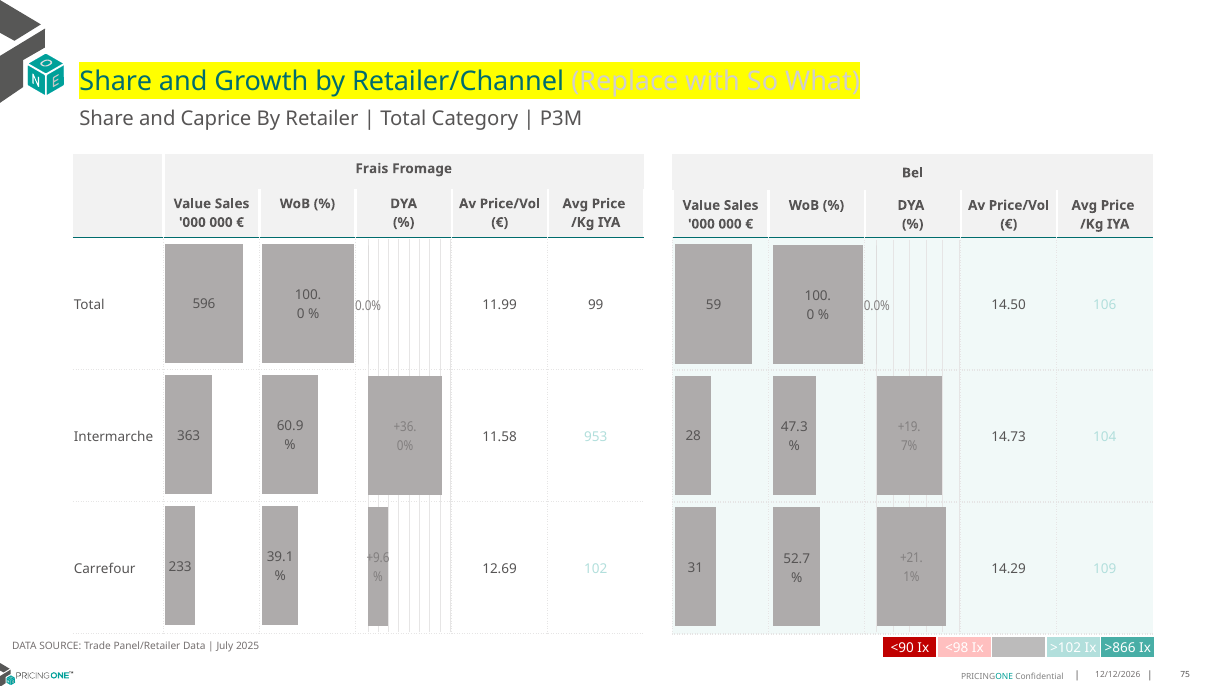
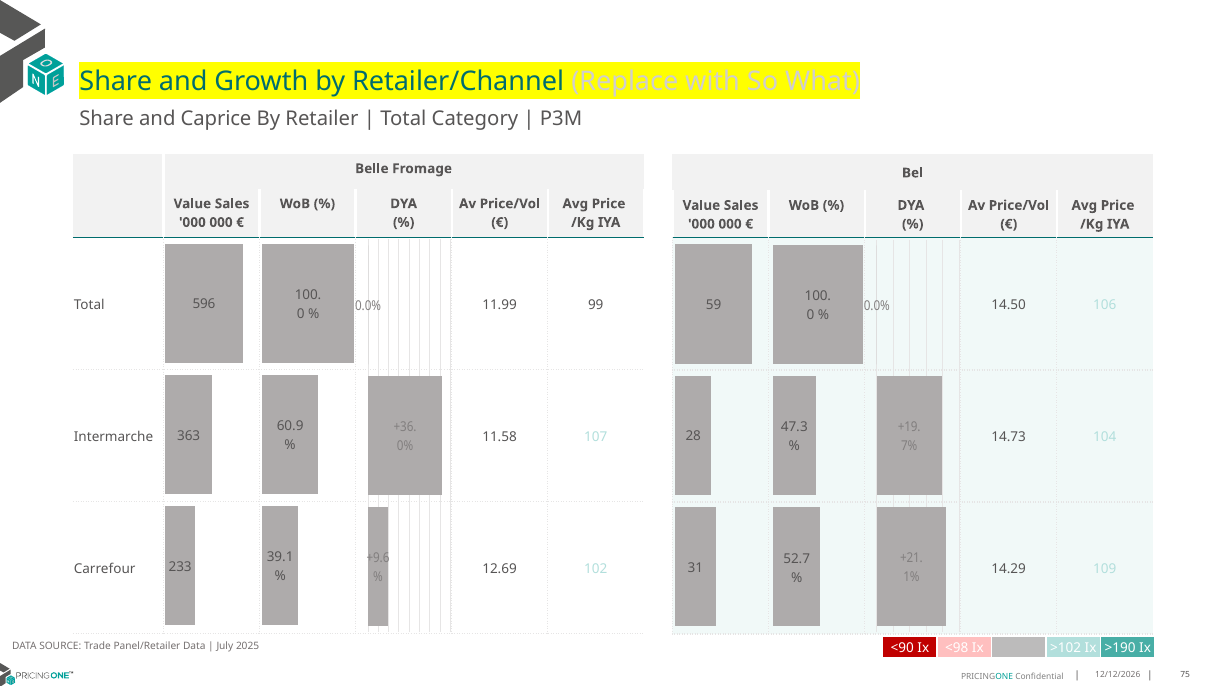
Frais: Frais -> Belle
953: 953 -> 107
>866: >866 -> >190
